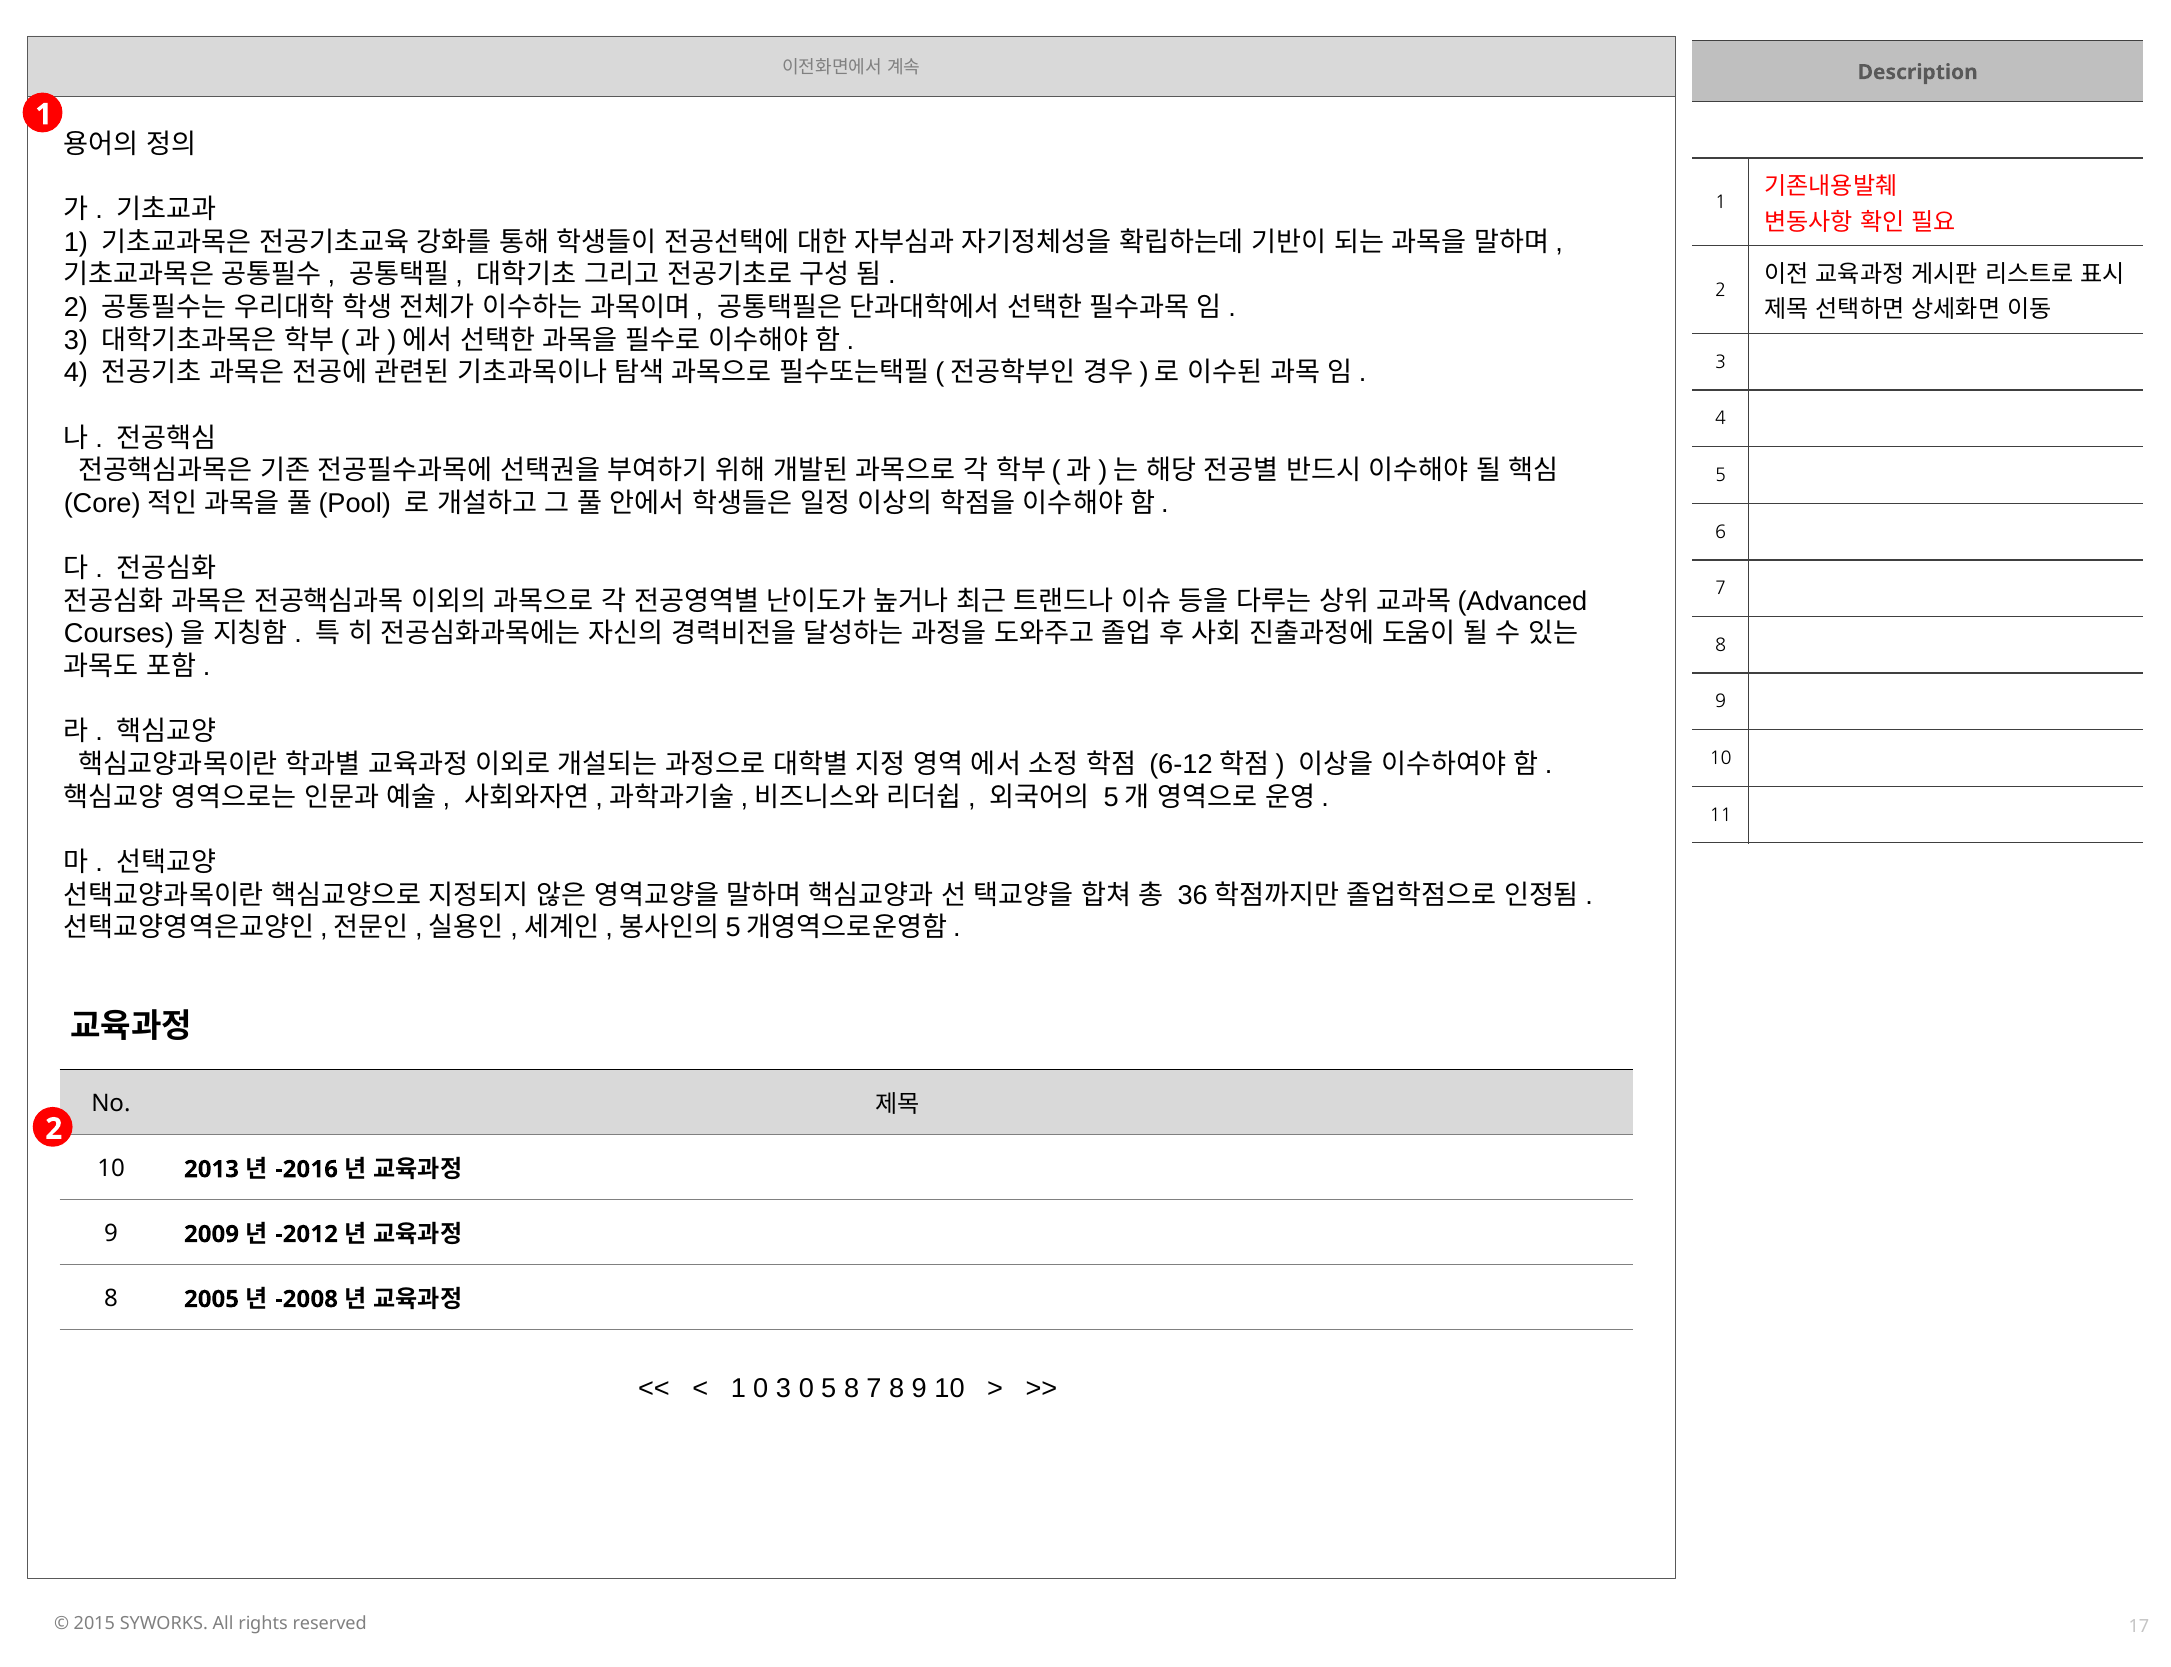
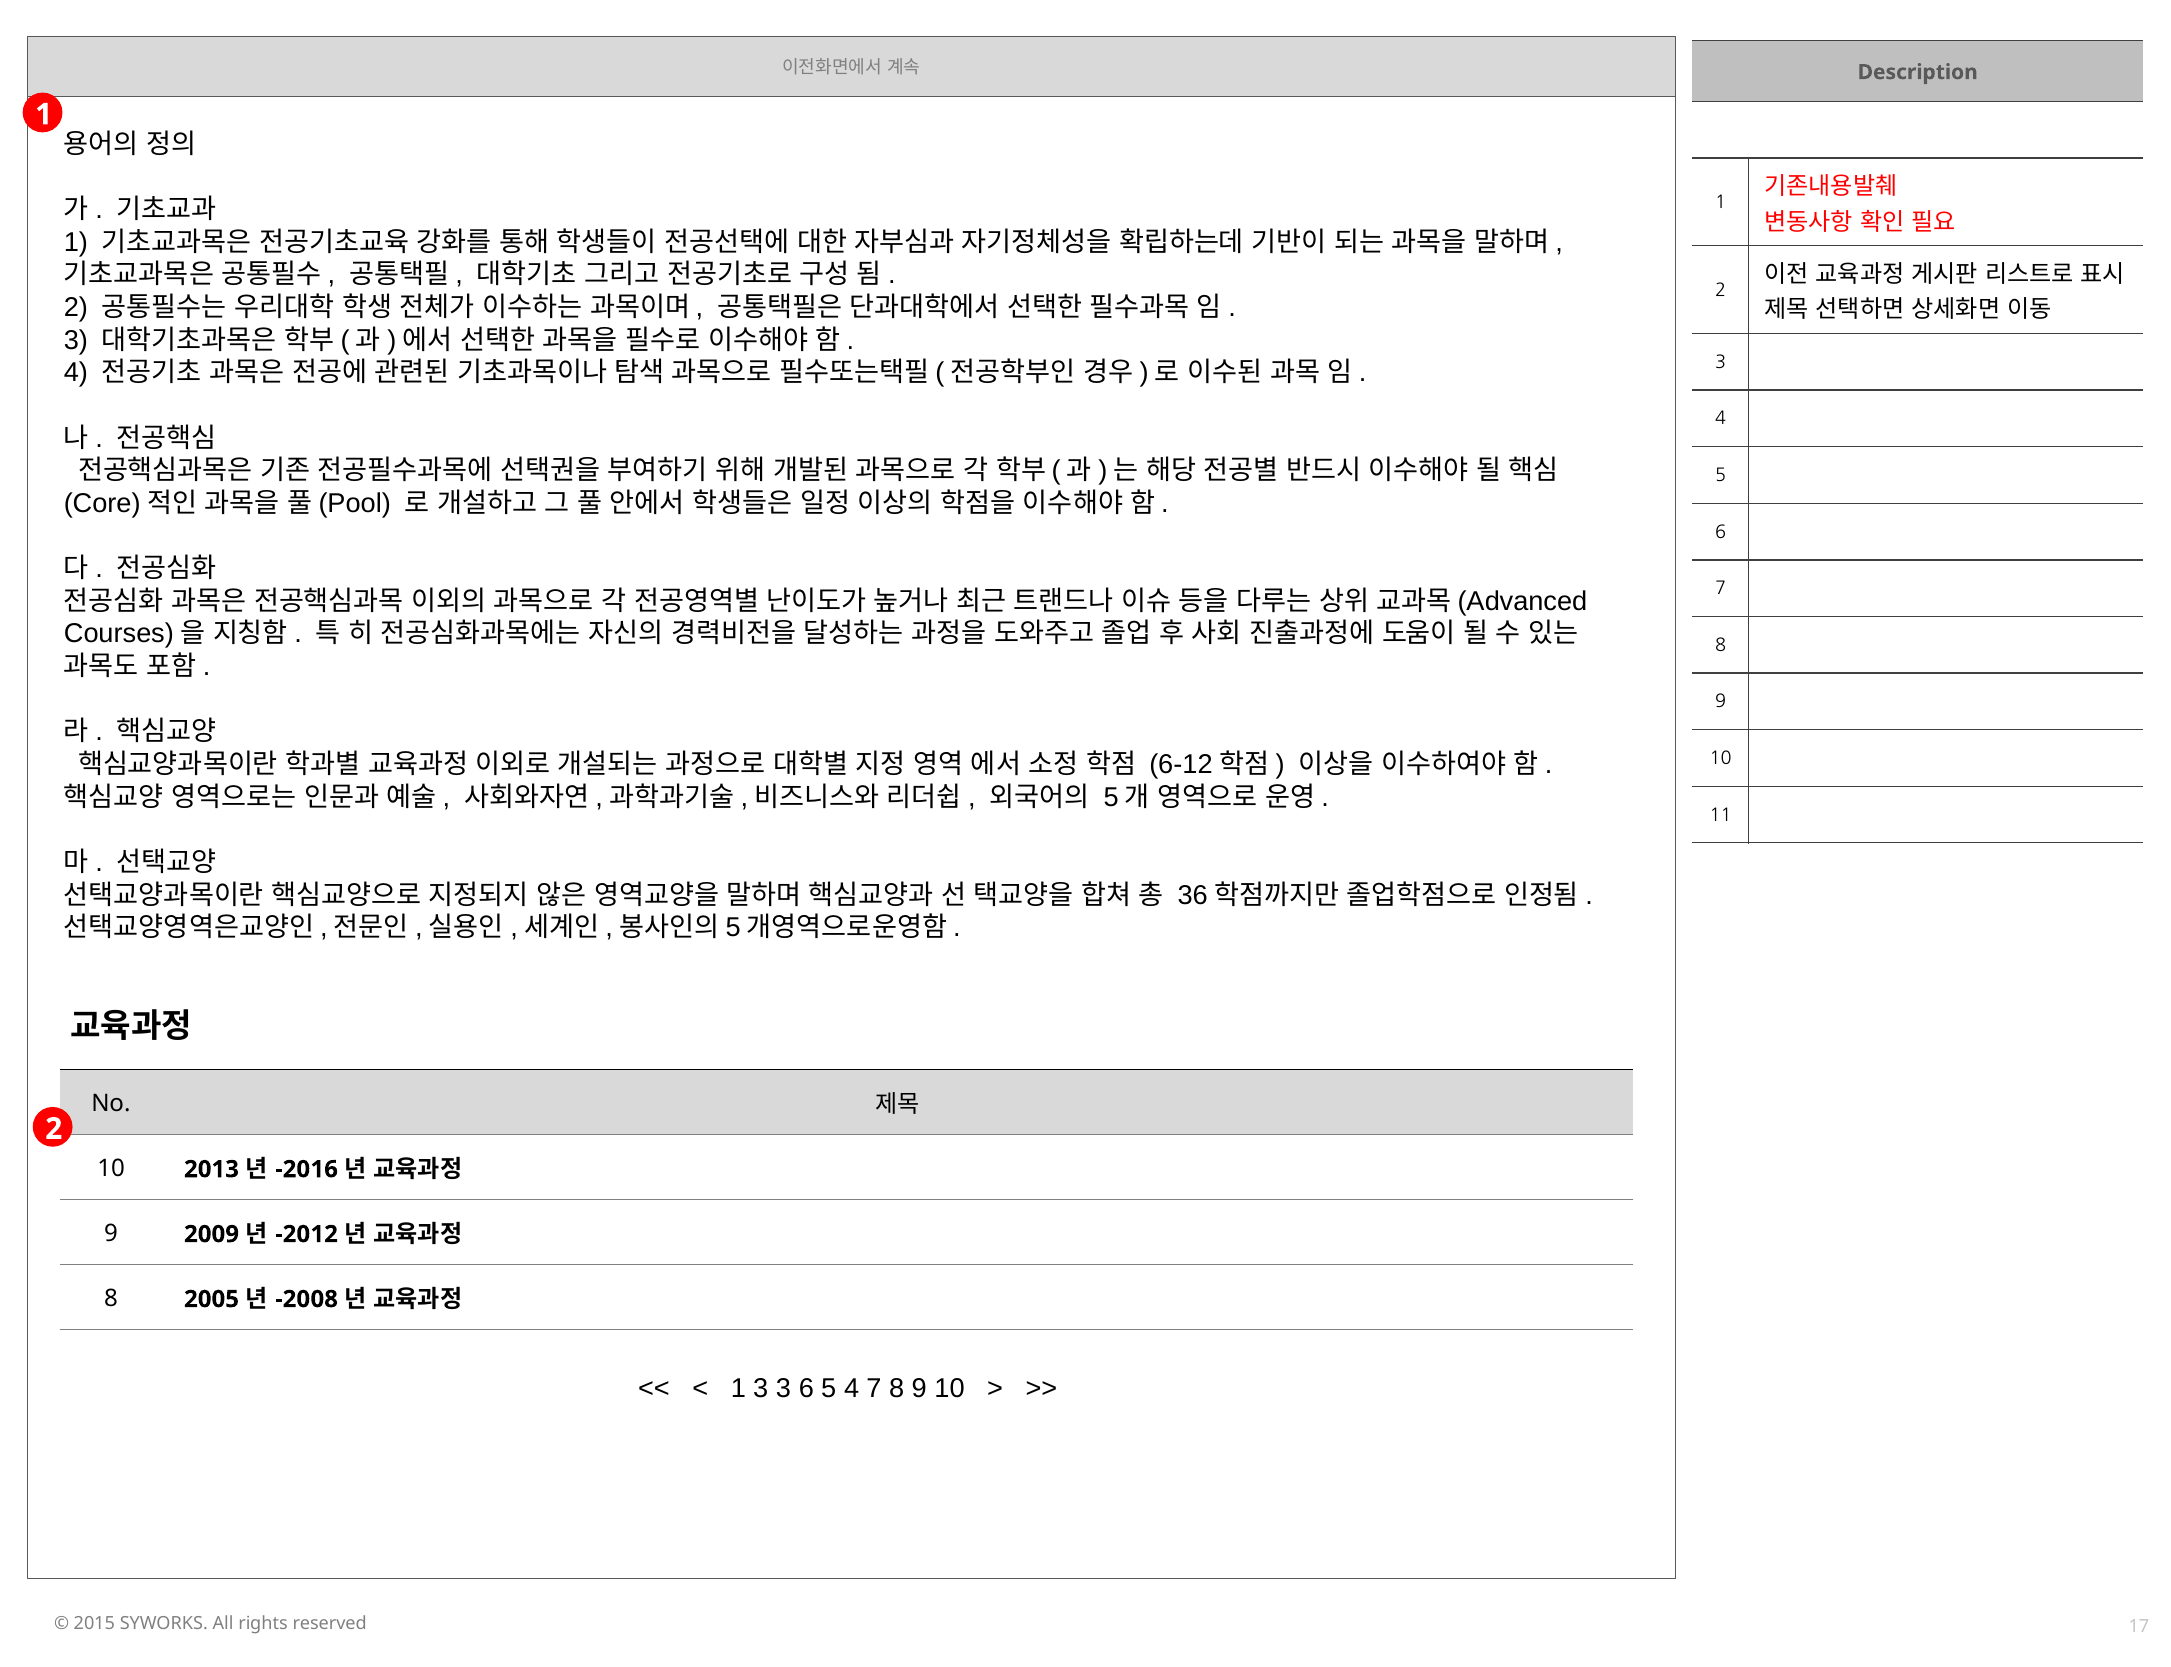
1 0: 0 -> 3
3 0: 0 -> 6
5 8: 8 -> 4
